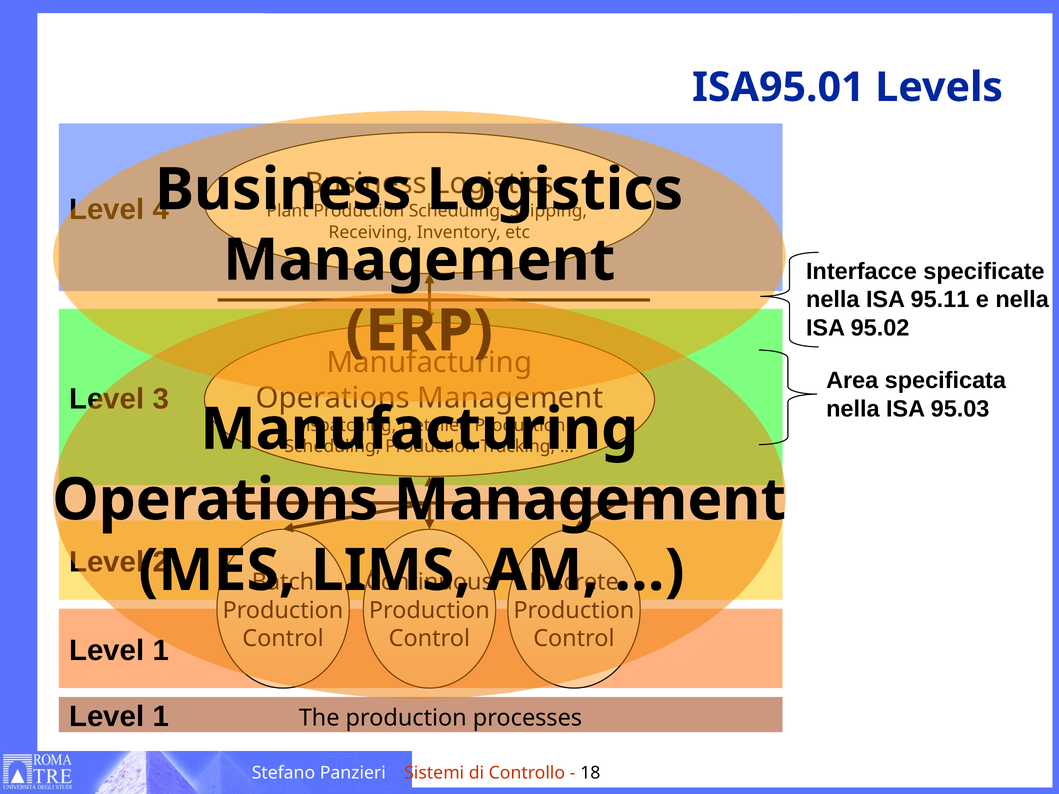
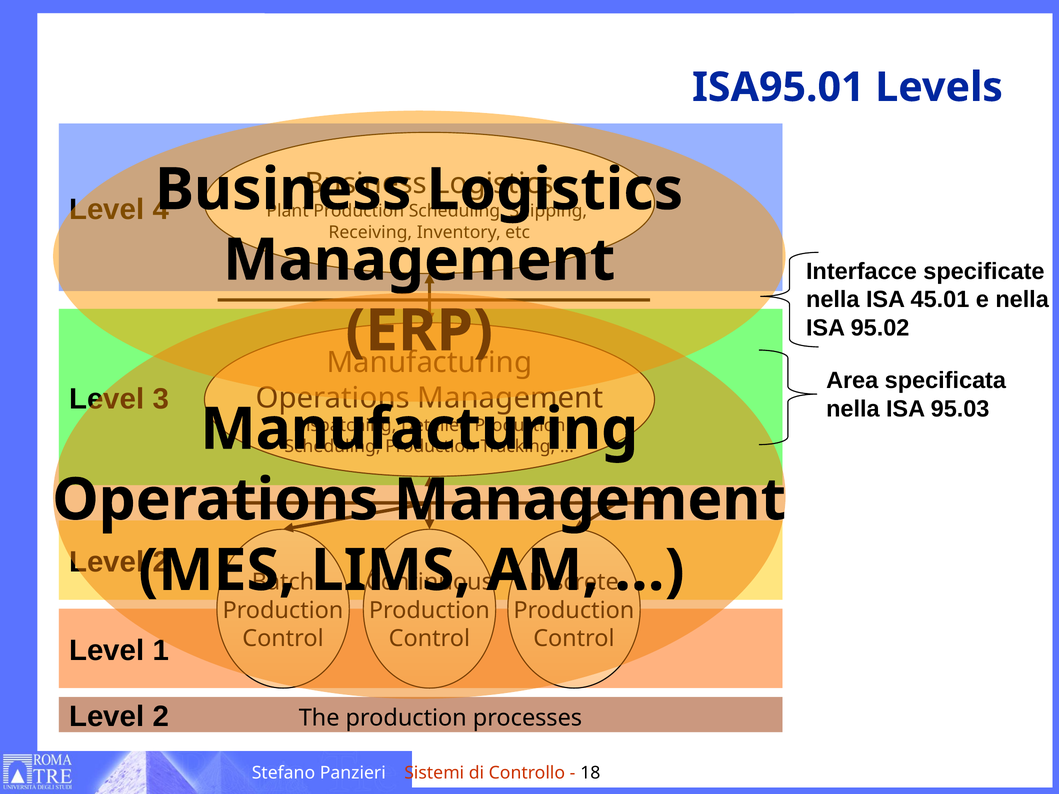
95.11: 95.11 -> 45.01
1 at (161, 717): 1 -> 2
